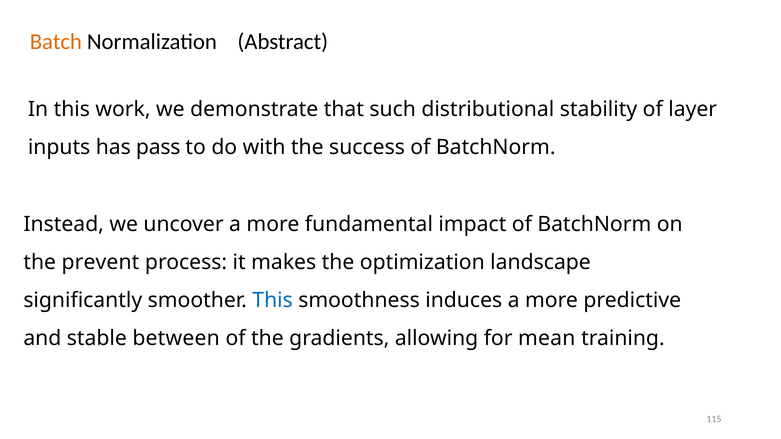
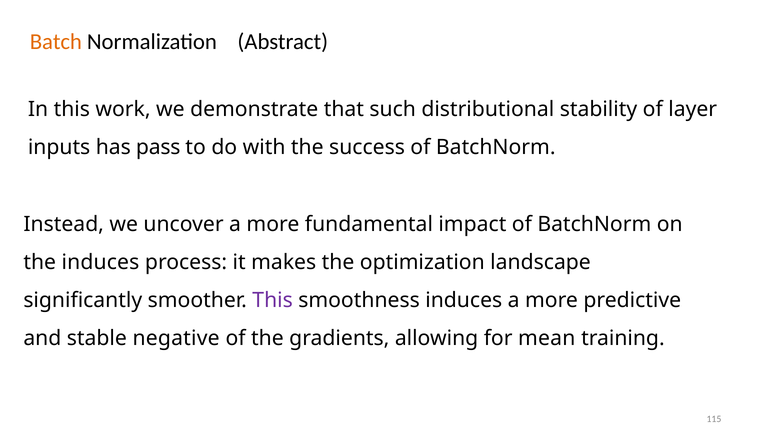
the prevent: prevent -> induces
This at (273, 300) colour: blue -> purple
between: between -> negative
